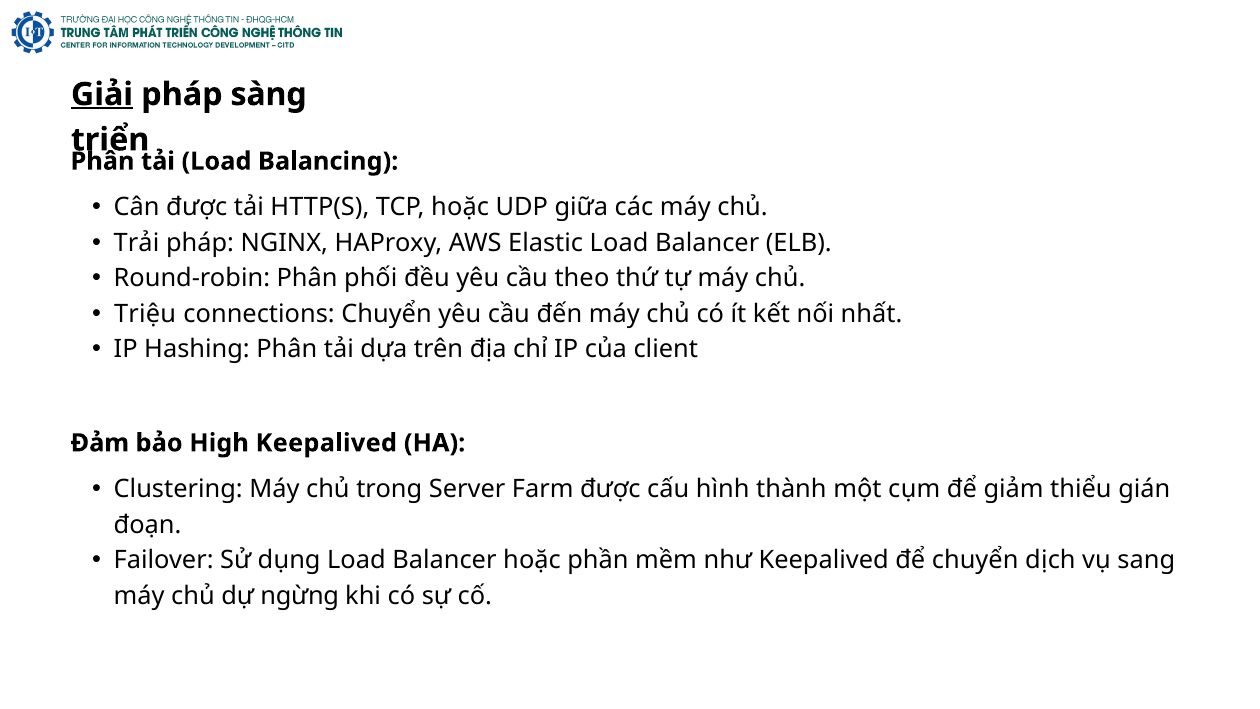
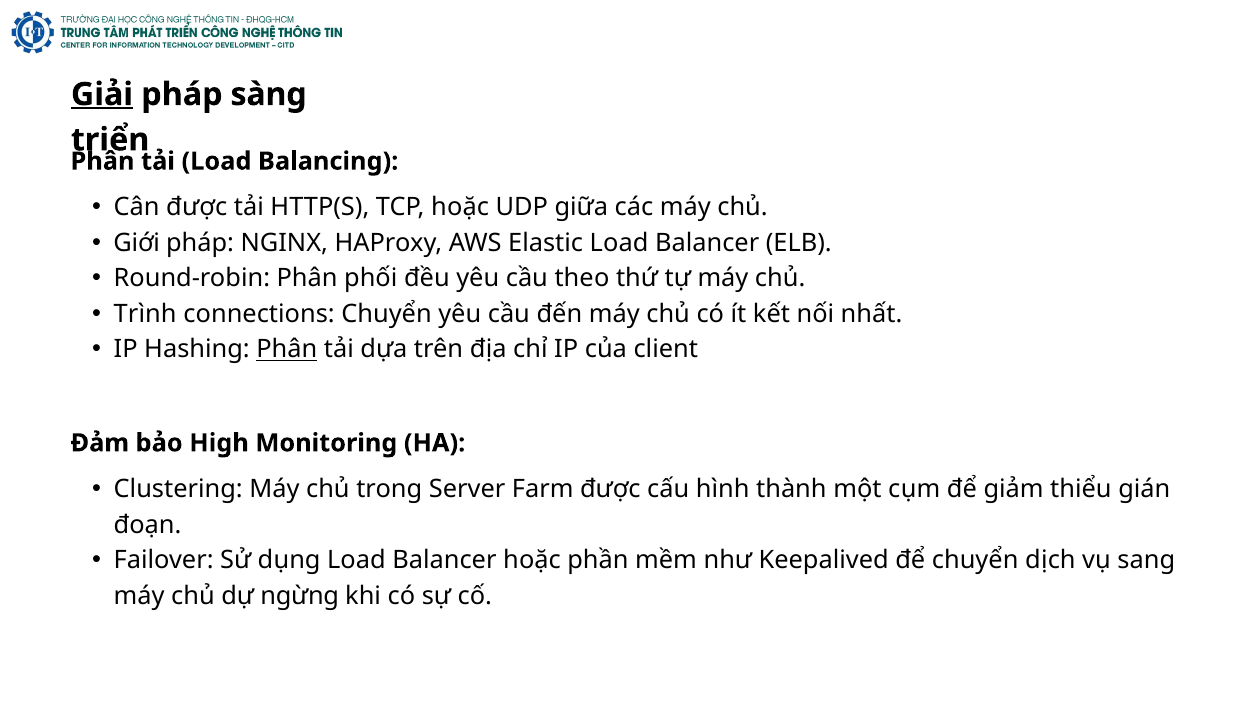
Trải: Trải -> Giới
Triệu: Triệu -> Trình
Phân at (287, 349) underline: none -> present
High Keepalived: Keepalived -> Monitoring
